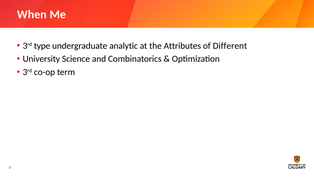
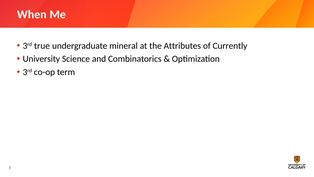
type: type -> true
analytic: analytic -> mineral
Different: Different -> Currently
